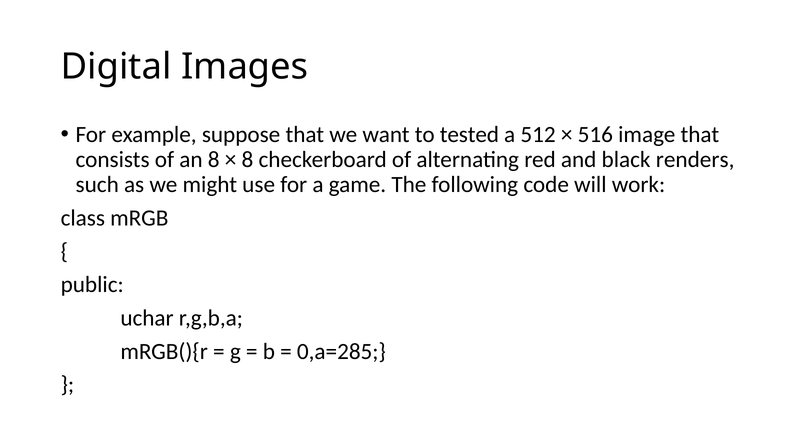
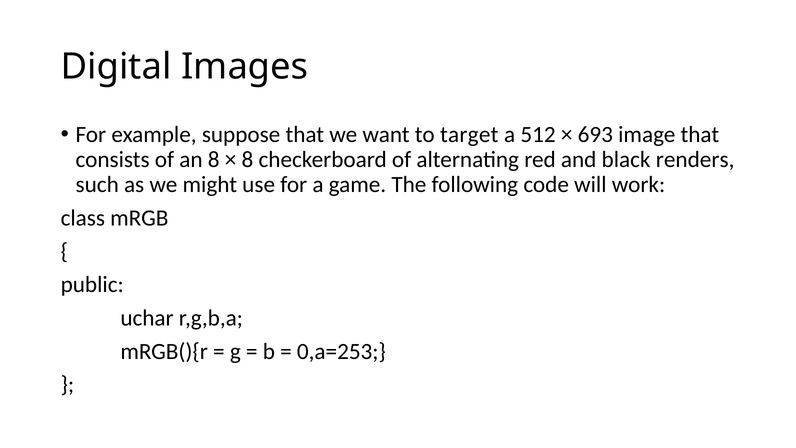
tested: tested -> target
516: 516 -> 693
0,a=285: 0,a=285 -> 0,a=253
